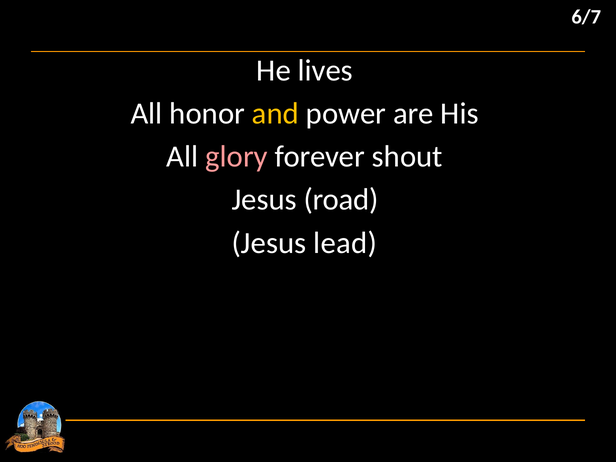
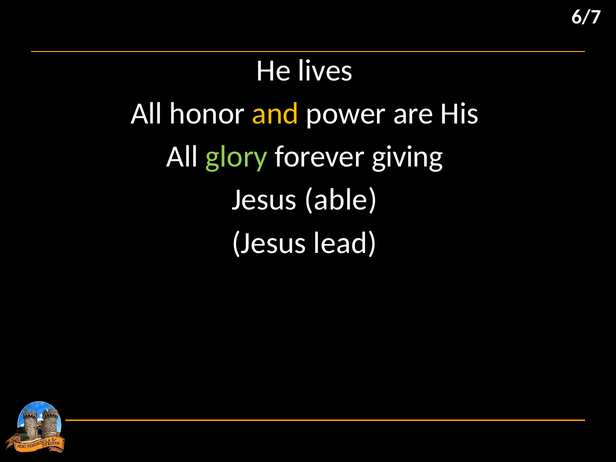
glory colour: pink -> light green
shout: shout -> giving
road: road -> able
